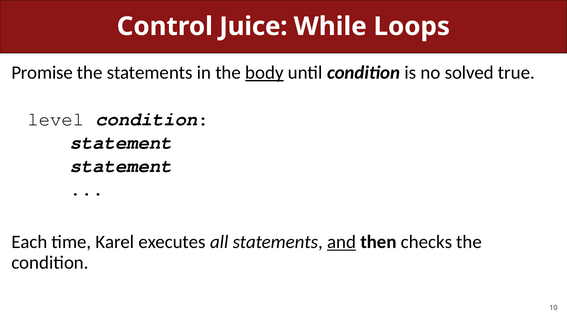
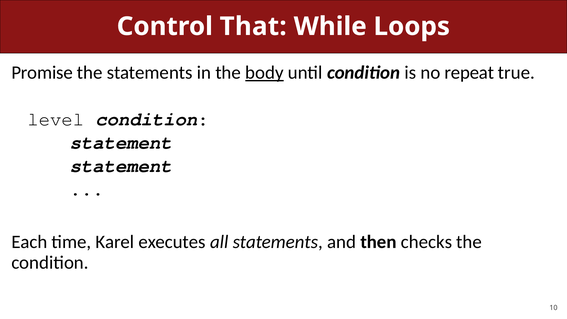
Juice: Juice -> That
solved: solved -> repeat
and underline: present -> none
